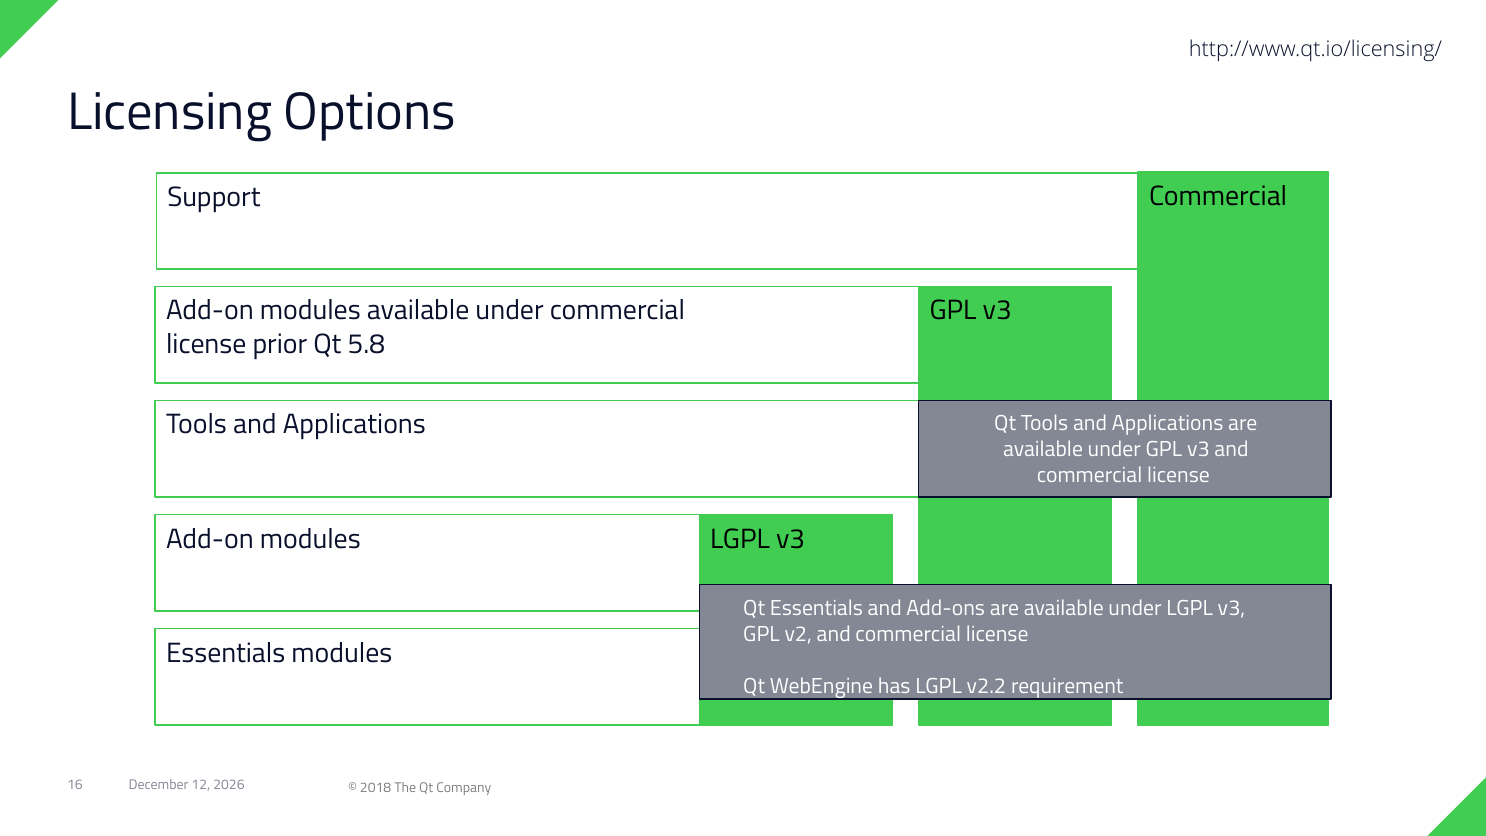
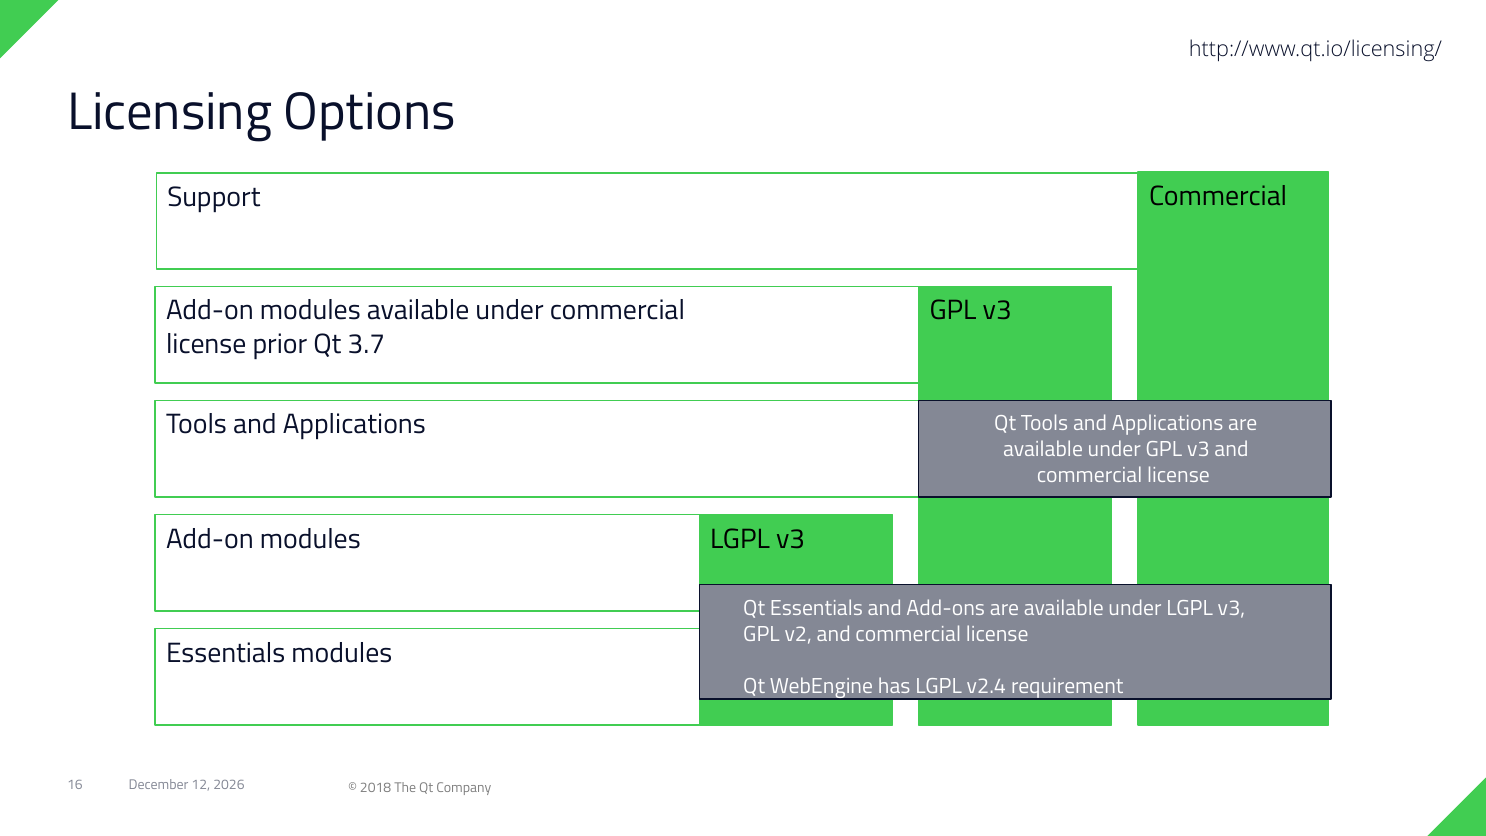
5.8: 5.8 -> 3.7
v2.2: v2.2 -> v2.4
